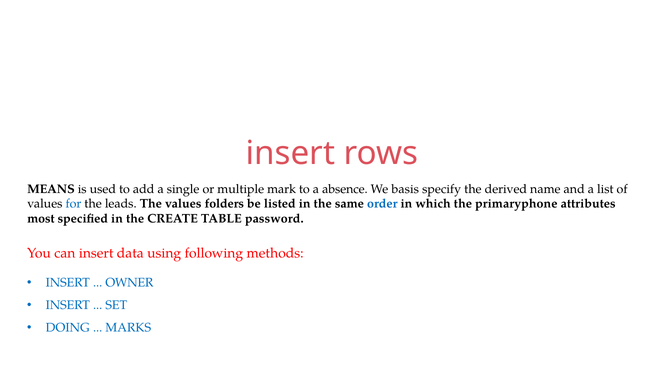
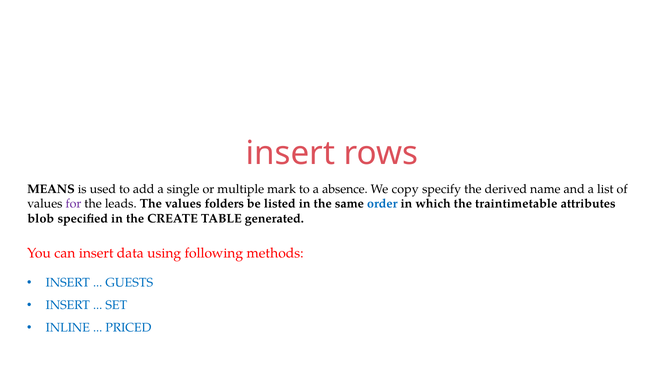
basis: basis -> copy
for colour: blue -> purple
primaryphone: primaryphone -> traintimetable
most: most -> blob
password: password -> generated
OWNER: OWNER -> GUESTS
DOING: DOING -> INLINE
MARKS: MARKS -> PRICED
